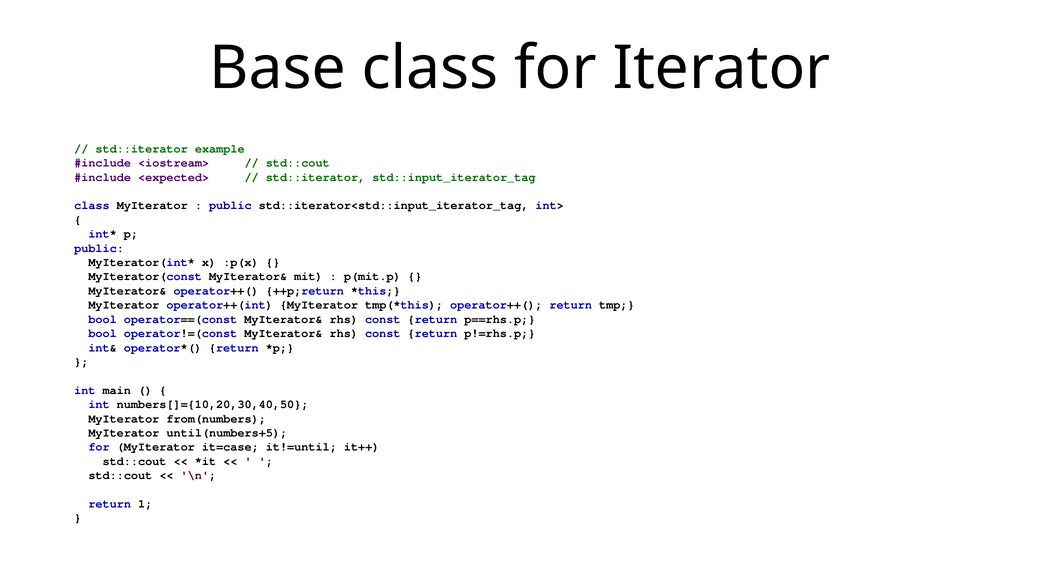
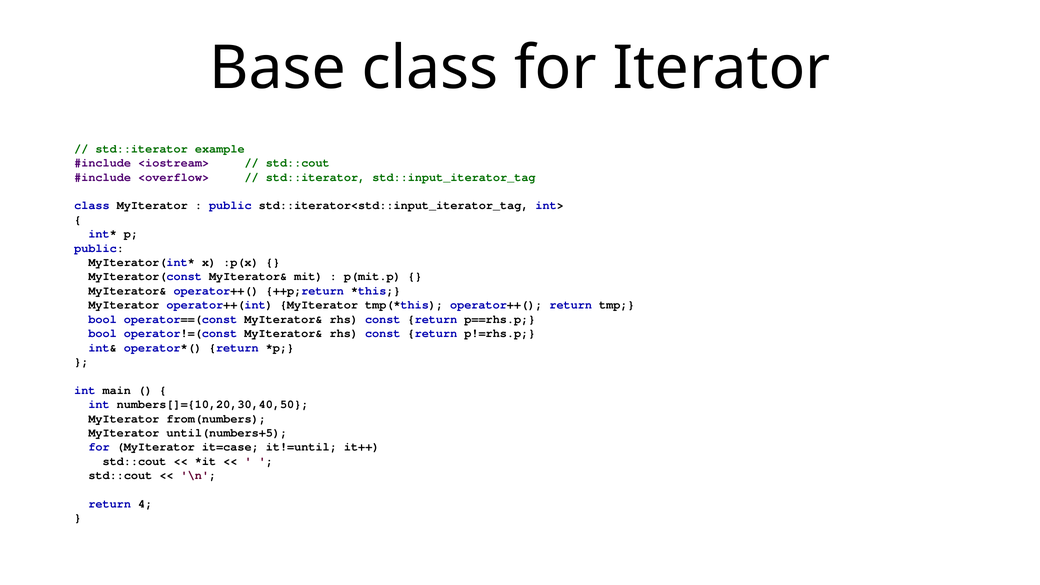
<expected>: <expected> -> <overflow>
1: 1 -> 4
